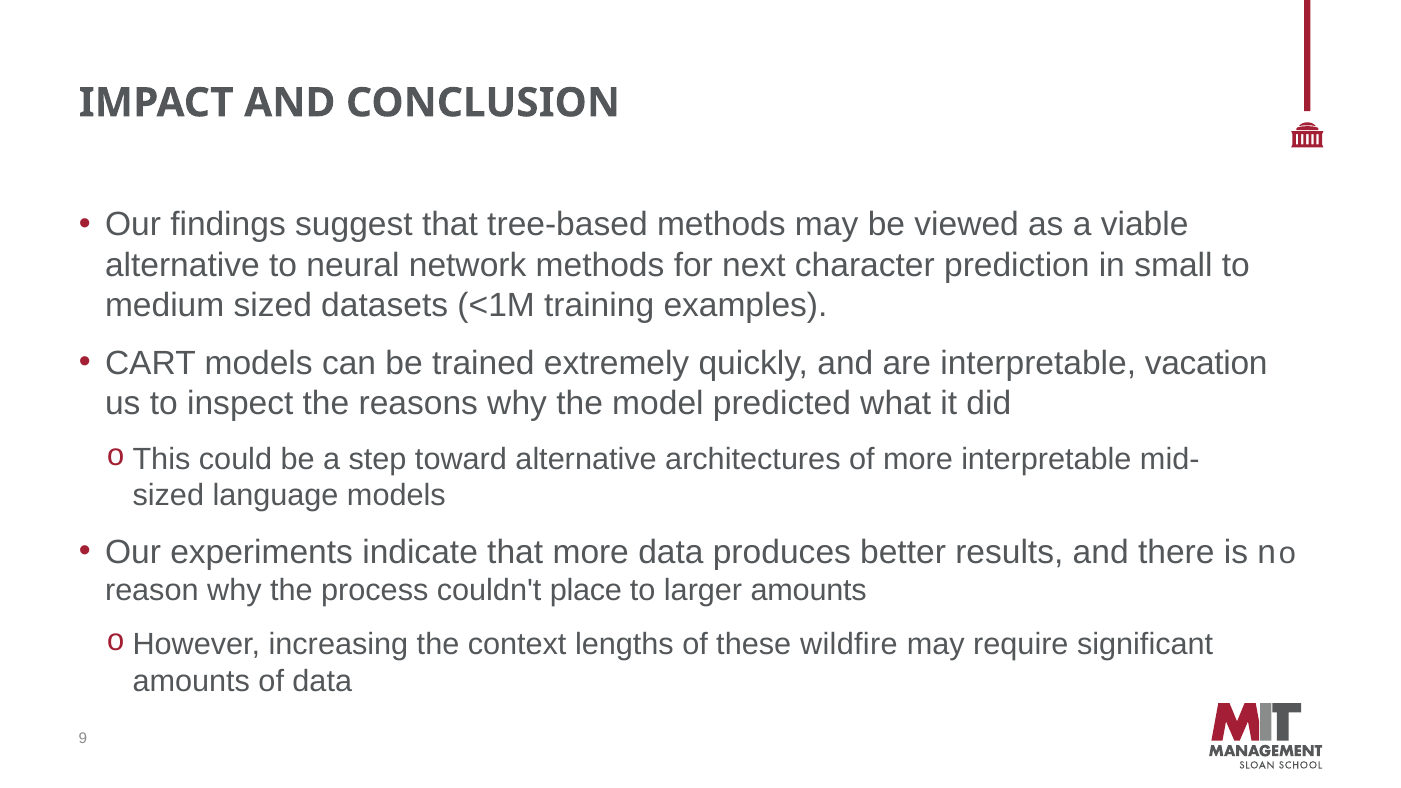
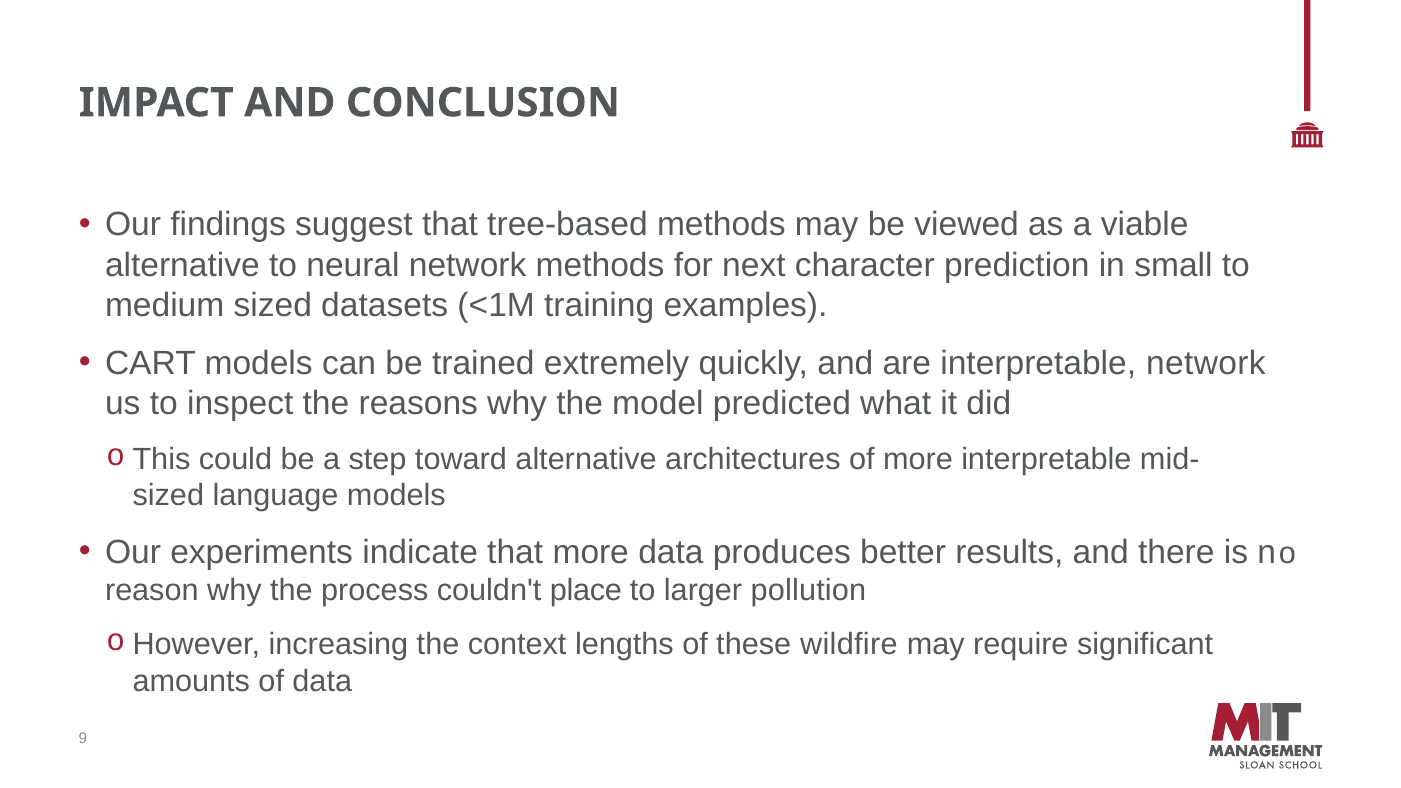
interpretable vacation: vacation -> network
larger amounts: amounts -> pollution
